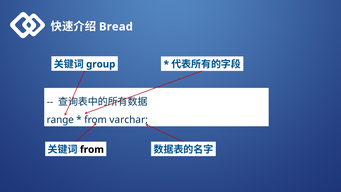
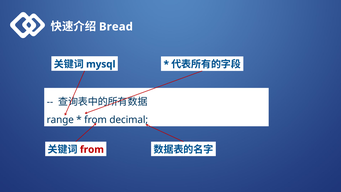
group: group -> mysql
varchar: varchar -> decimal
from at (92, 149) colour: black -> red
